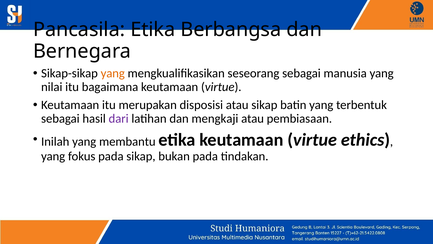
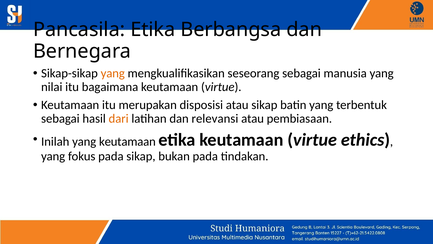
dari colour: purple -> orange
mengkaji: mengkaji -> relevansi
yang membantu: membantu -> keutamaan
